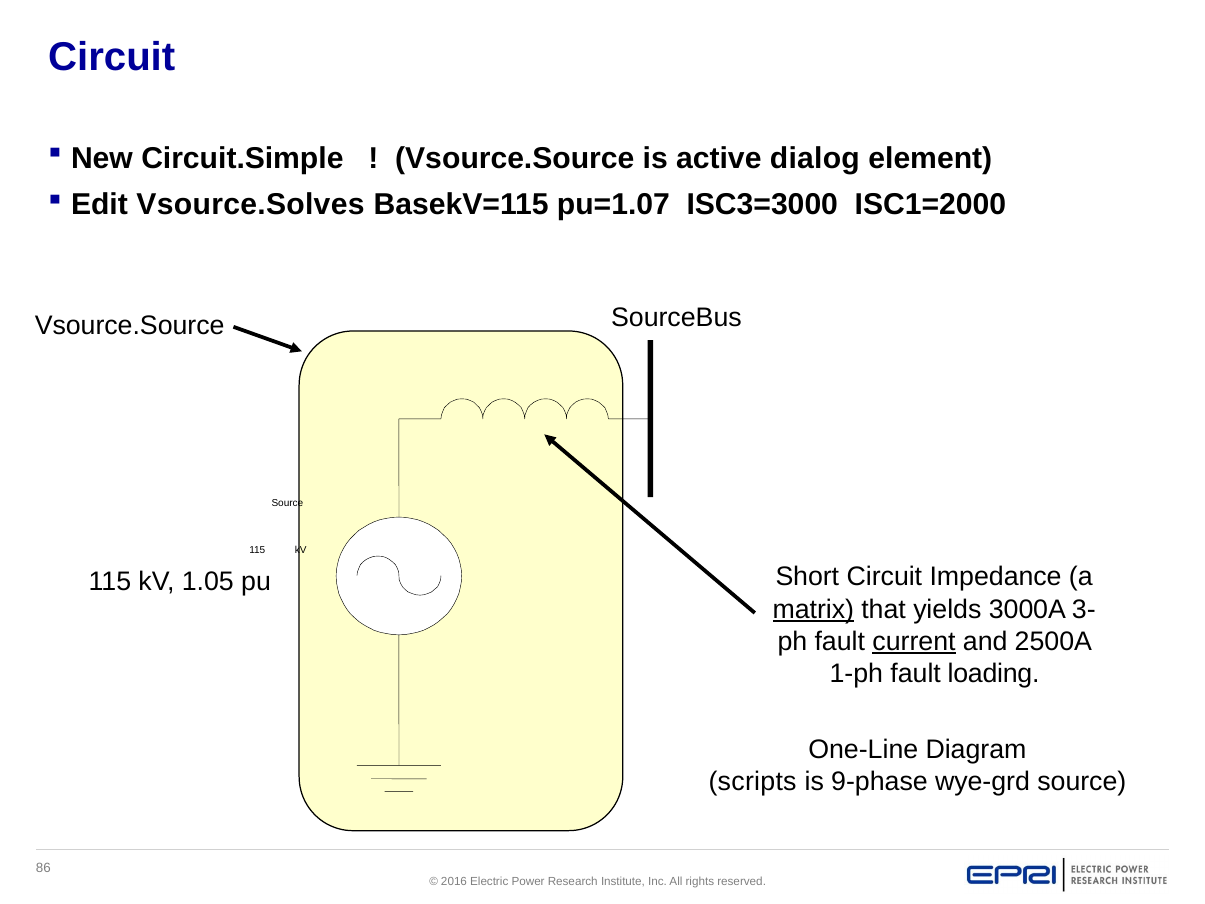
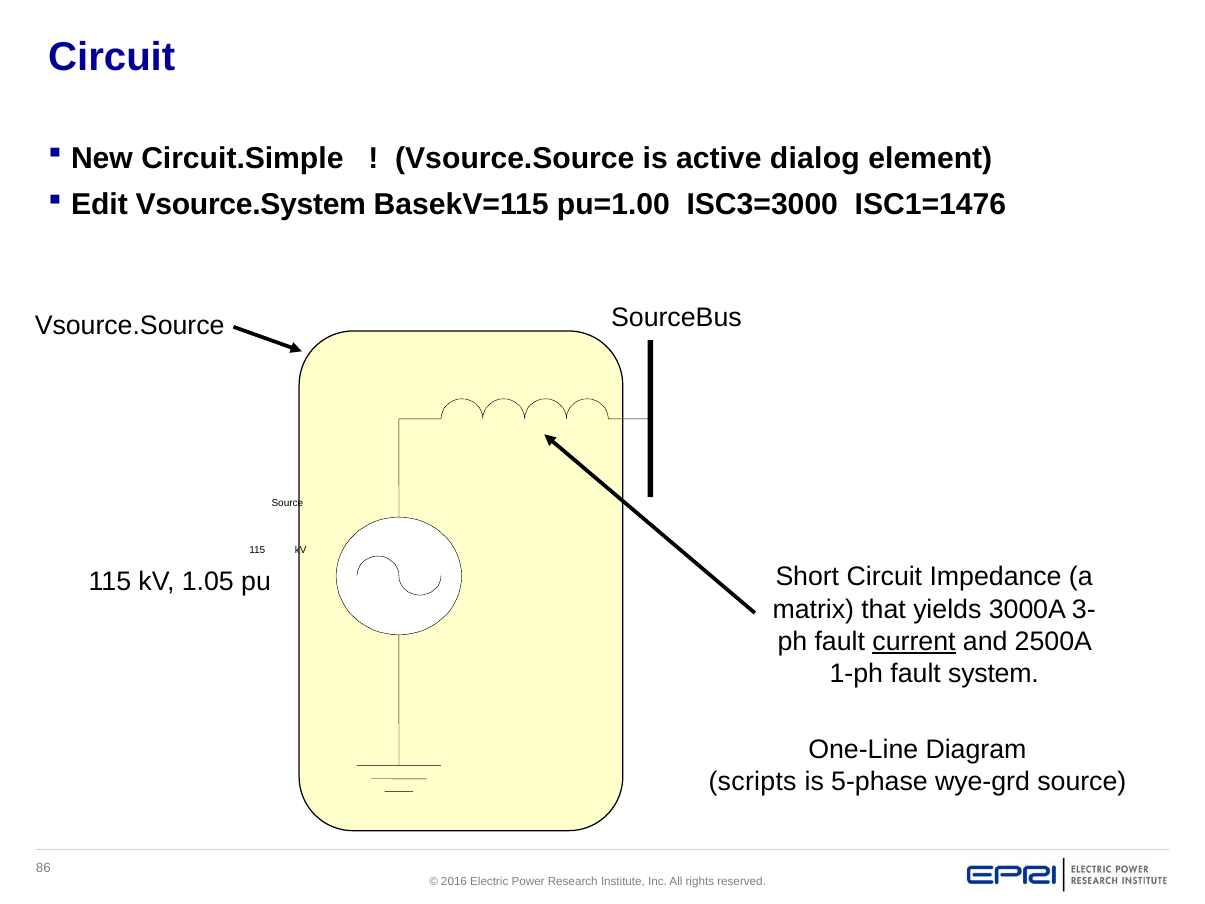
Vsource.Solves: Vsource.Solves -> Vsource.System
pu=1.07: pu=1.07 -> pu=1.00
ISC1=2000: ISC1=2000 -> ISC1=1476
matrix underline: present -> none
loading: loading -> system
9-phase: 9-phase -> 5-phase
